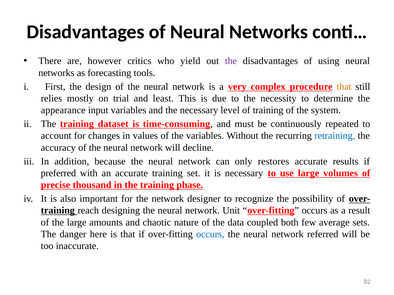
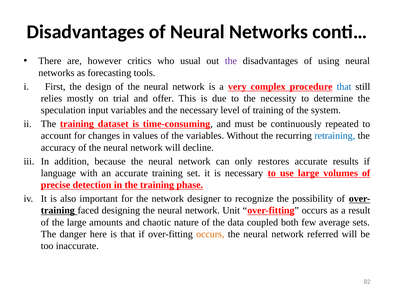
yield: yield -> usual
that at (344, 87) colour: orange -> blue
least: least -> offer
appearance: appearance -> speculation
preferred: preferred -> language
thousand: thousand -> detection
reach: reach -> faced
occurs at (210, 234) colour: blue -> orange
